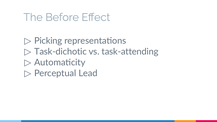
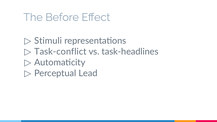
Picking: Picking -> Stimuli
Task-dichotic: Task-dichotic -> Task-conflict
task-attending: task-attending -> task-headlines
